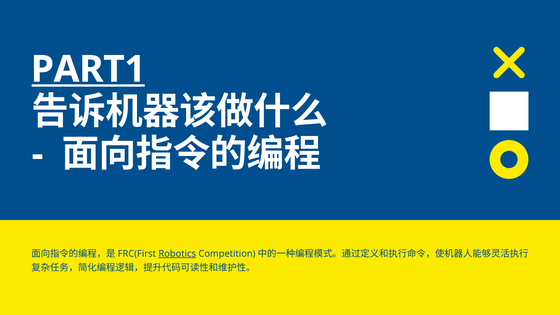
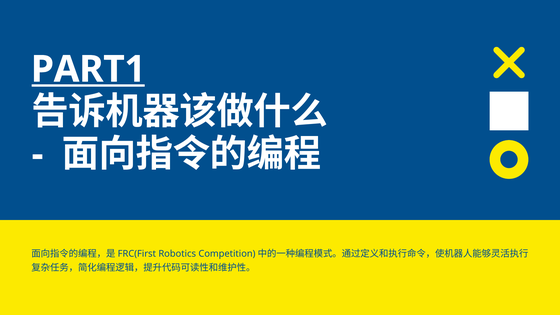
Robotics underline: present -> none
